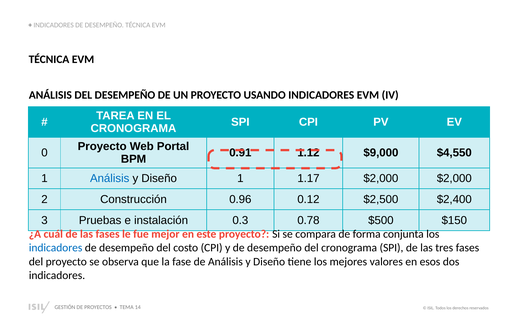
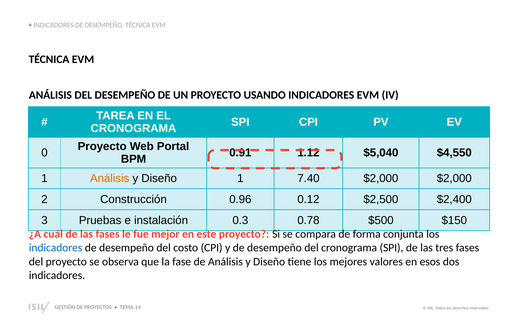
$9,000: $9,000 -> $5,040
Análisis at (110, 179) colour: blue -> orange
1.17: 1.17 -> 7.40
